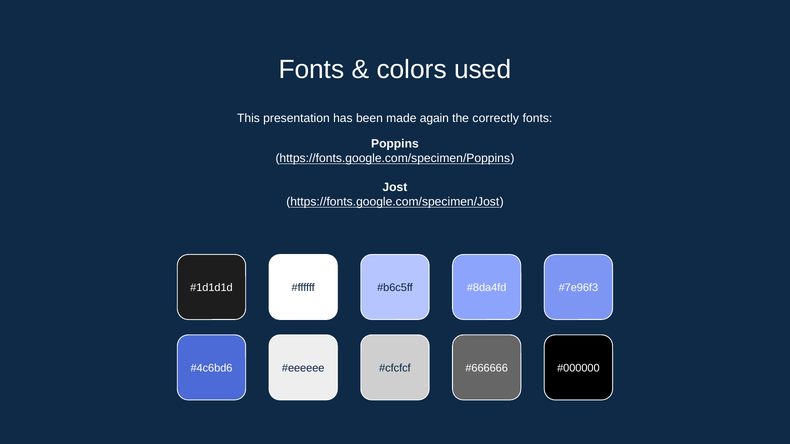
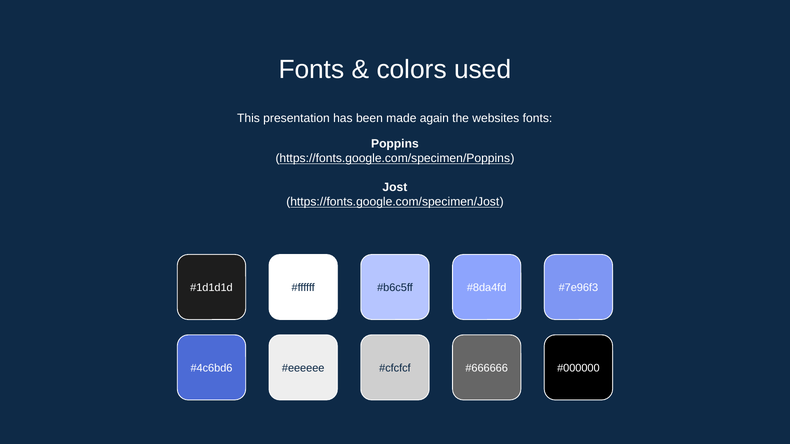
correctly: correctly -> websites
